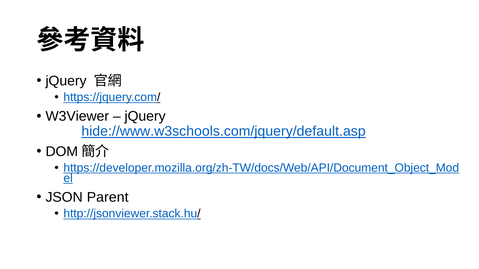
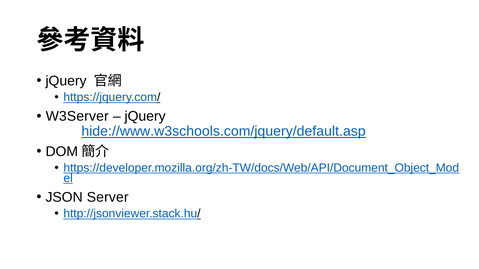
W3Viewer: W3Viewer -> W3Server
Parent: Parent -> Server
